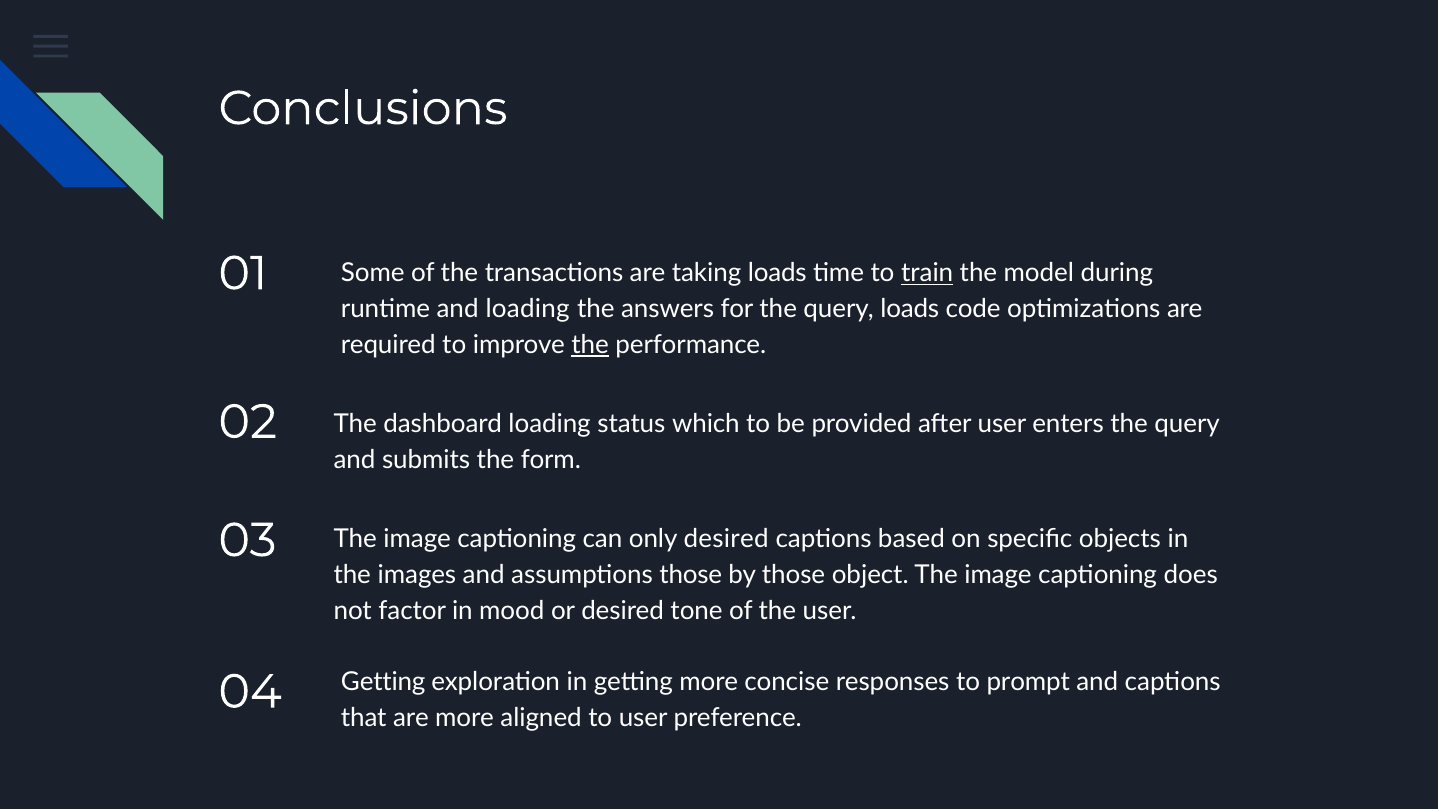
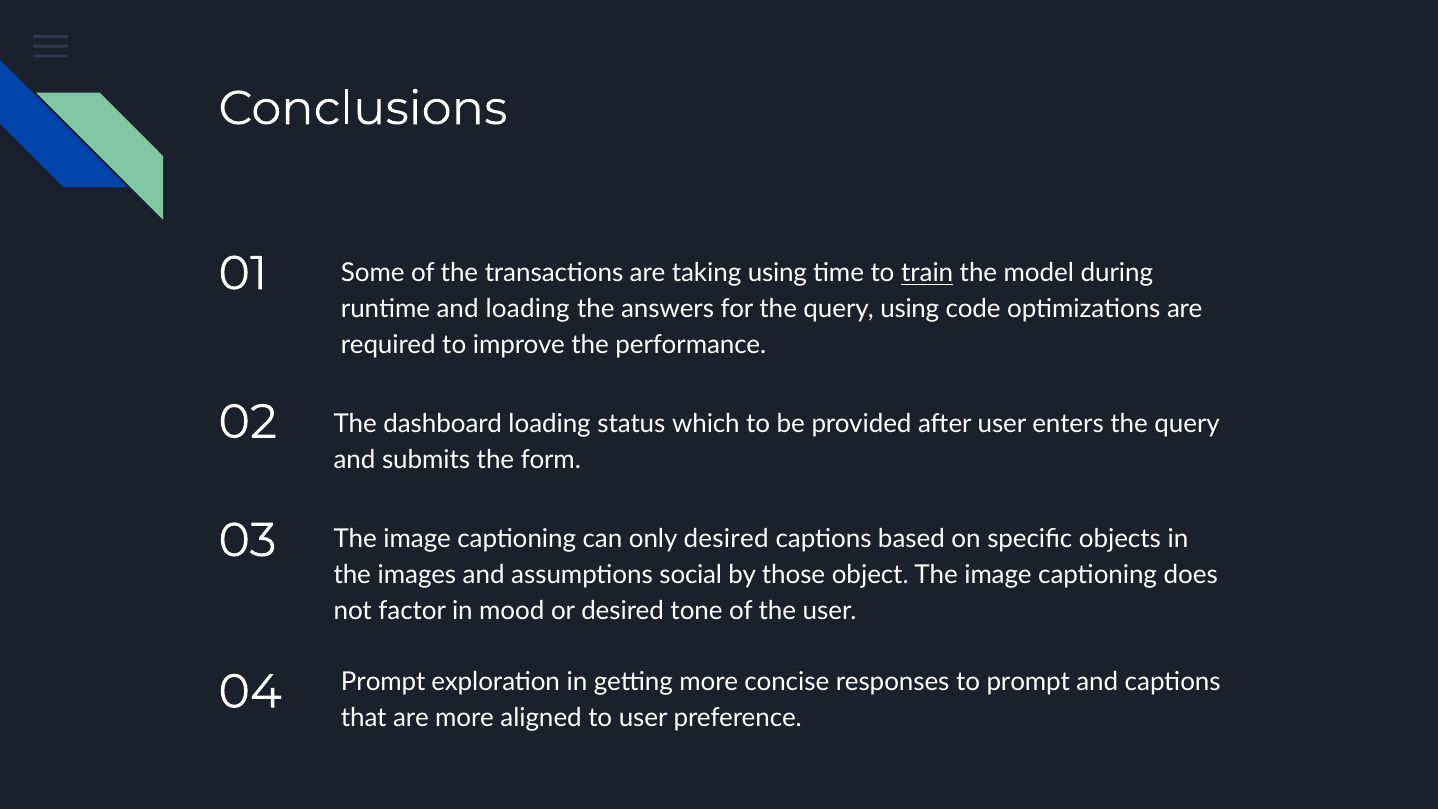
taking loads: loads -> using
query loads: loads -> using
the at (590, 345) underline: present -> none
assumptions those: those -> social
04 Getting: Getting -> Prompt
